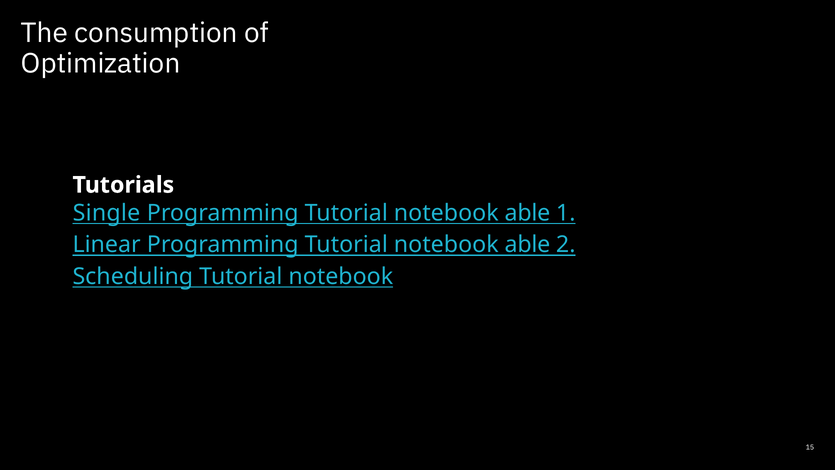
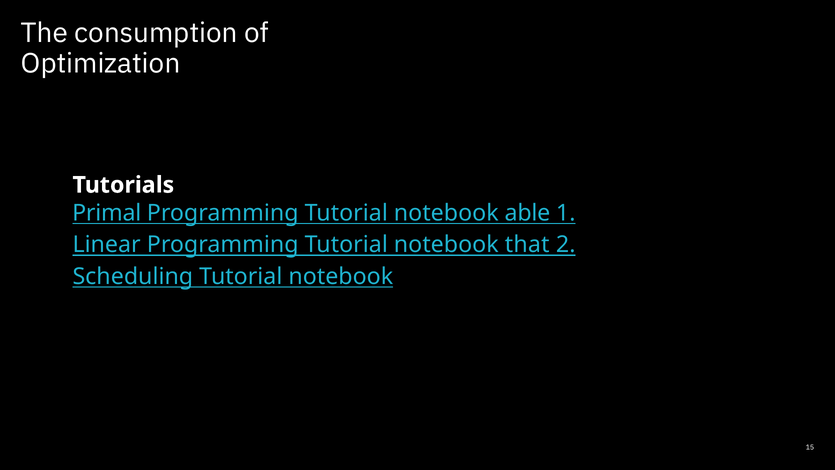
Single: Single -> Primal
able at (527, 244): able -> that
